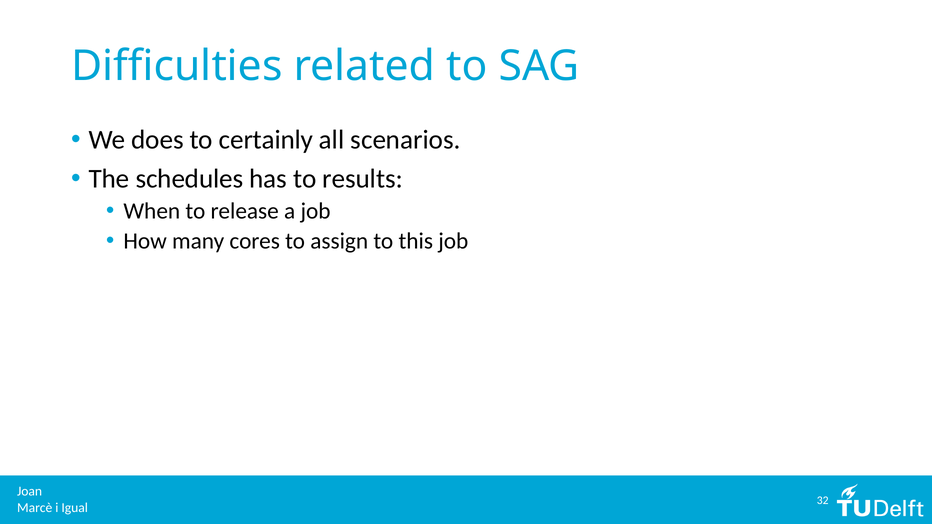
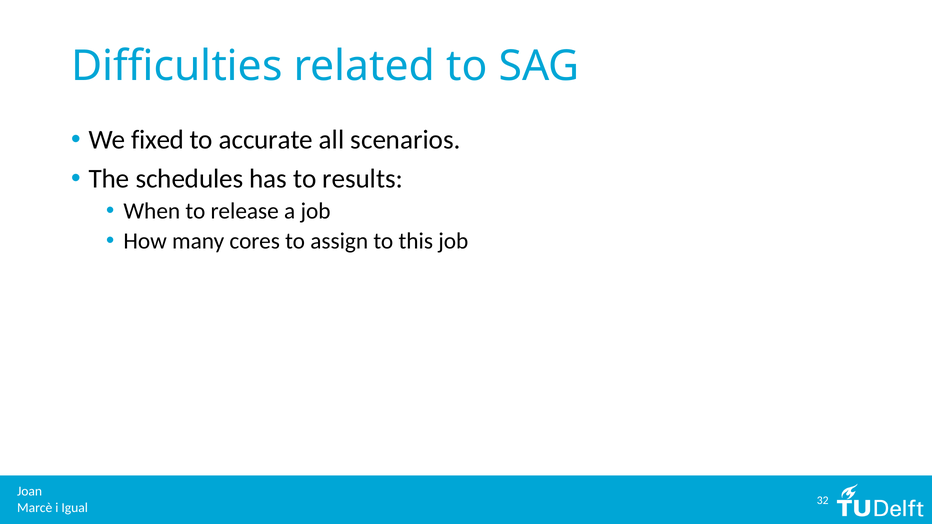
does: does -> fixed
certainly: certainly -> accurate
